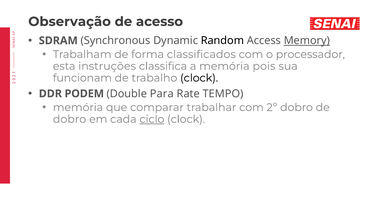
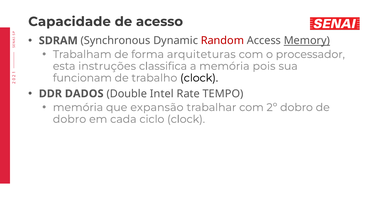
Observação: Observação -> Capacidade
Random colour: black -> red
classificados: classificados -> arquiteturas
PODEM: PODEM -> DADOS
Para: Para -> Intel
comparar: comparar -> expansão
ciclo underline: present -> none
